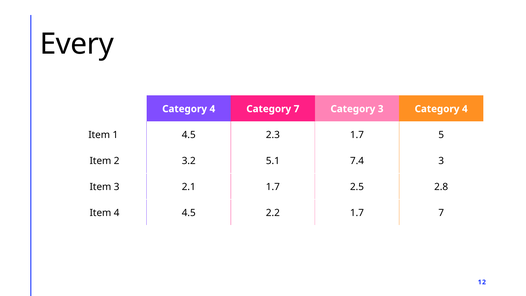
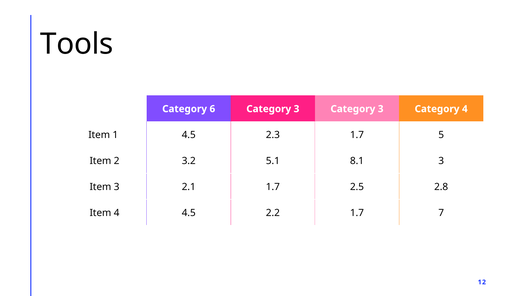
Every: Every -> Tools
4 at (212, 109): 4 -> 6
7 at (297, 109): 7 -> 3
7.4: 7.4 -> 8.1
